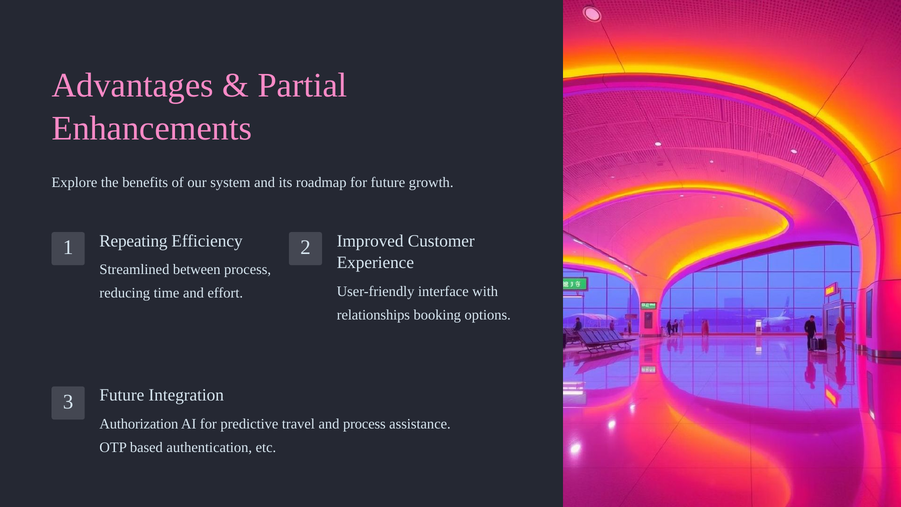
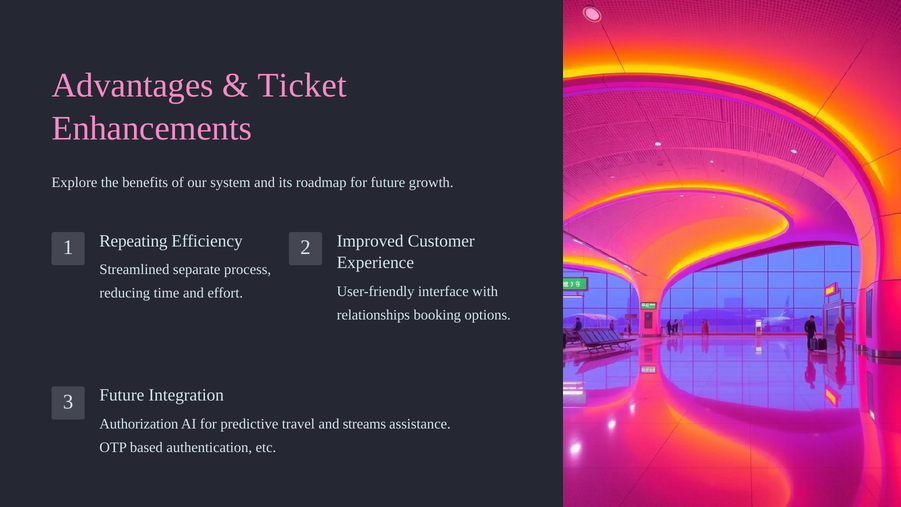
Partial: Partial -> Ticket
between: between -> separate
and process: process -> streams
